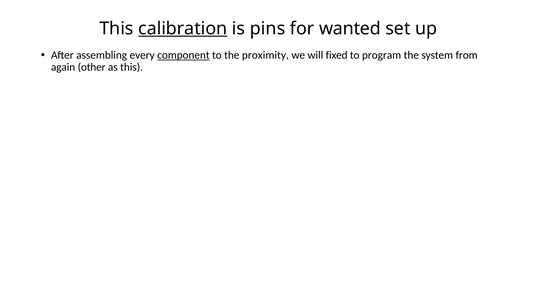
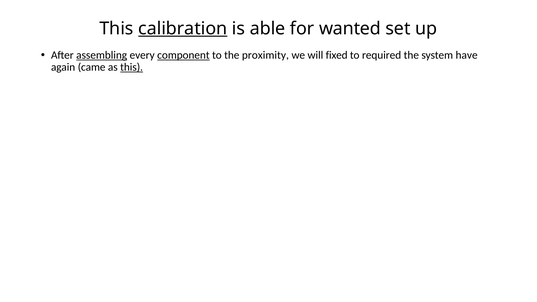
pins: pins -> able
assembling underline: none -> present
program: program -> required
from: from -> have
other: other -> came
this at (132, 67) underline: none -> present
